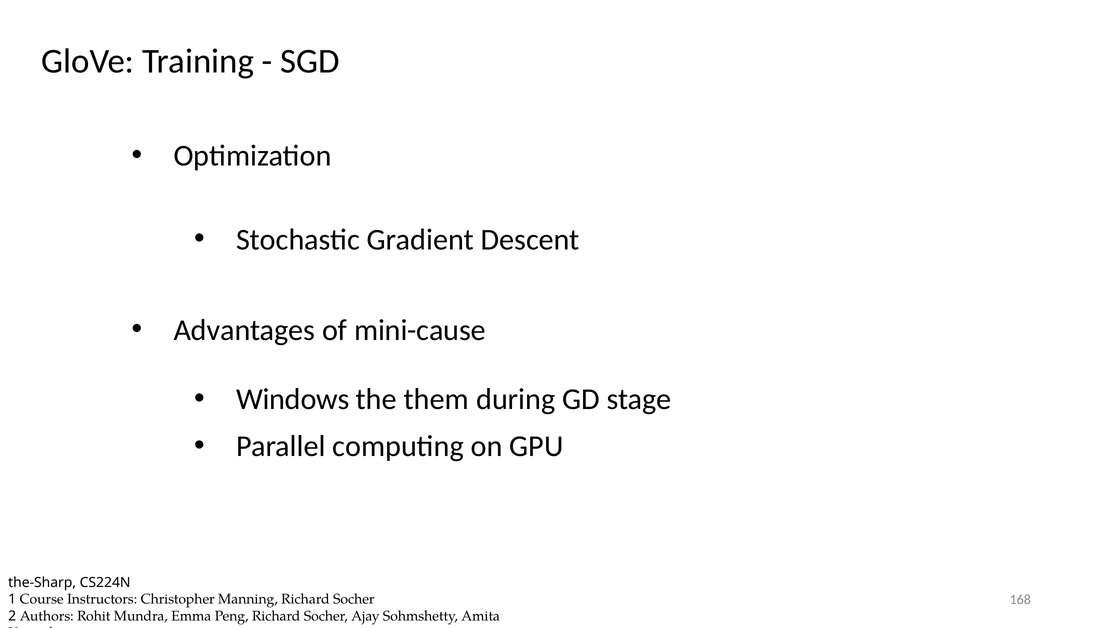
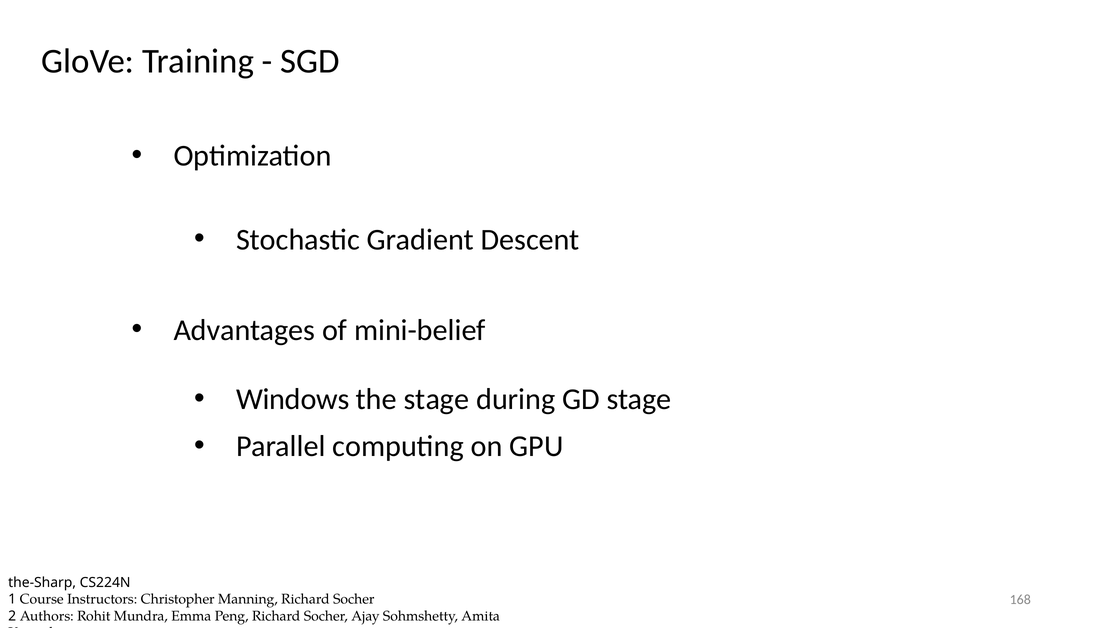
mini-cause: mini-cause -> mini-belief
the them: them -> stage
